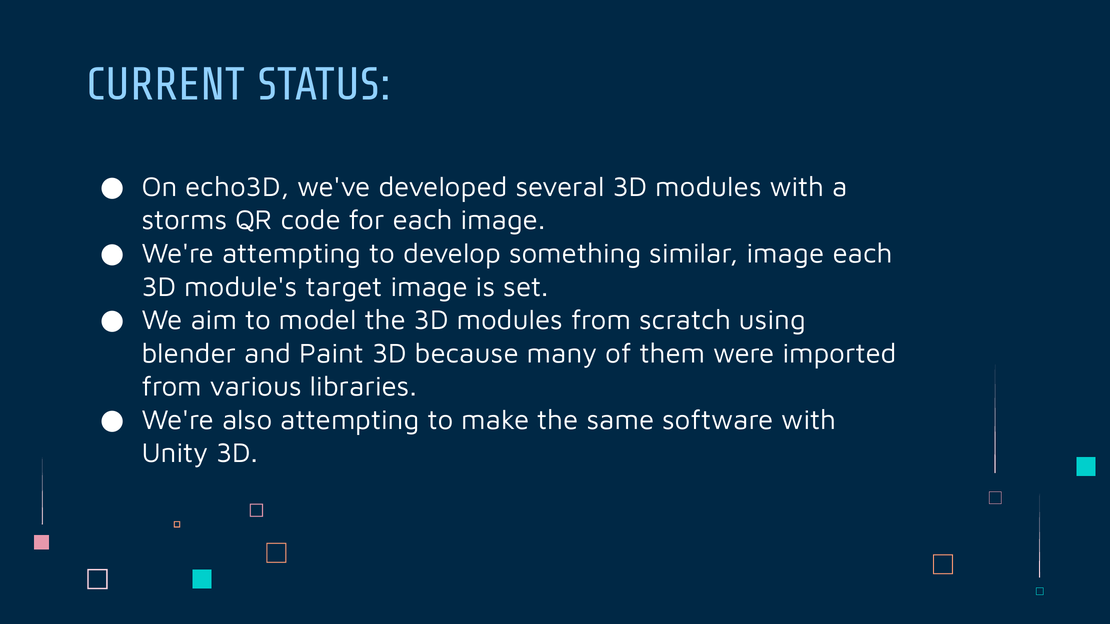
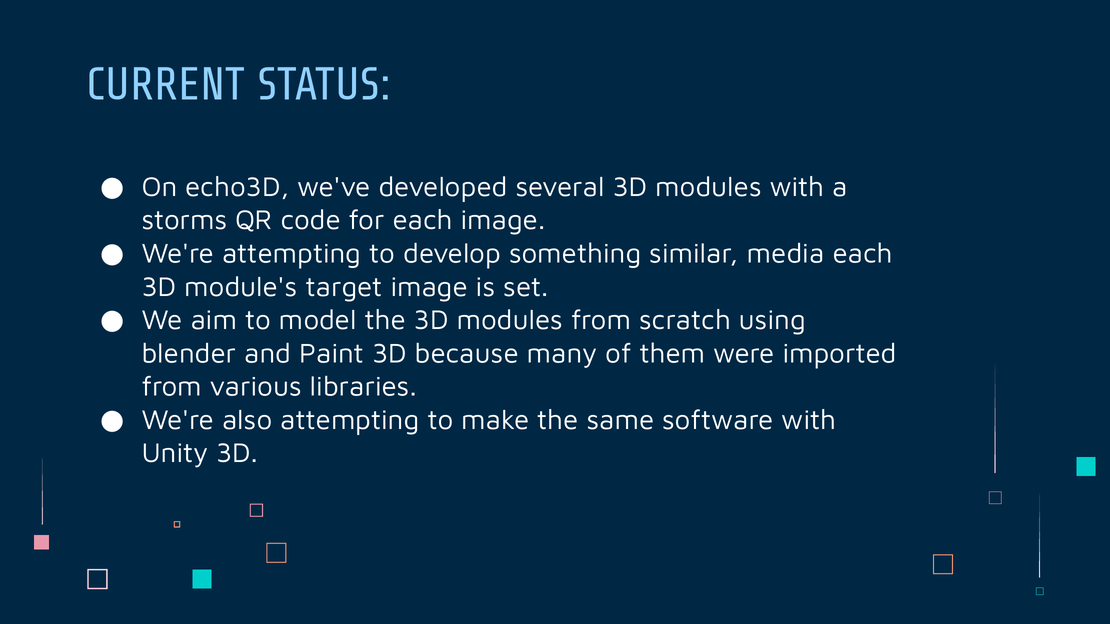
similar image: image -> media
